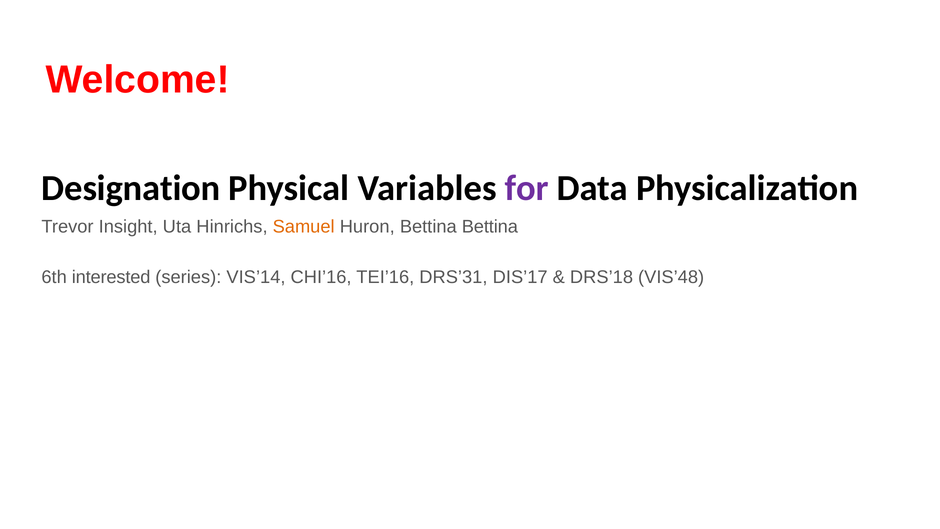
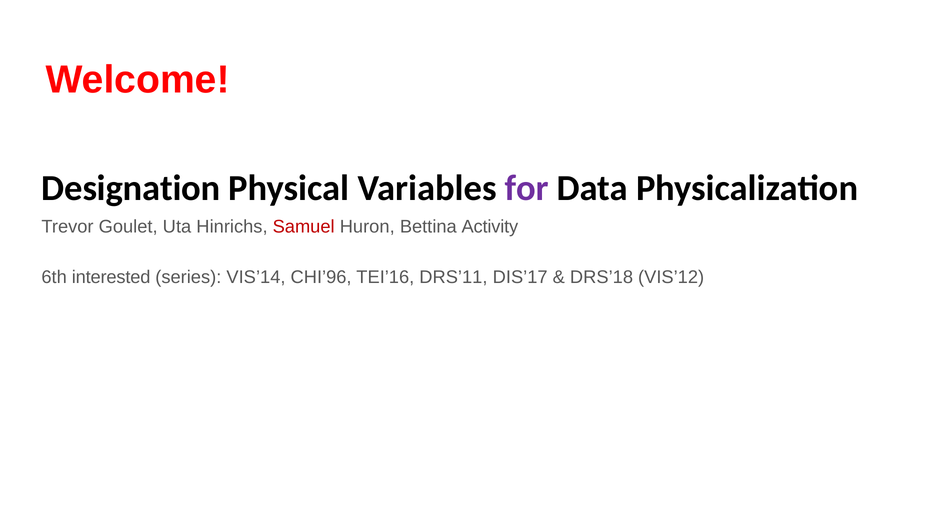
Insight: Insight -> Goulet
Samuel colour: orange -> red
Bettina Bettina: Bettina -> Activity
CHI’16: CHI’16 -> CHI’96
DRS’31: DRS’31 -> DRS’11
VIS’48: VIS’48 -> VIS’12
